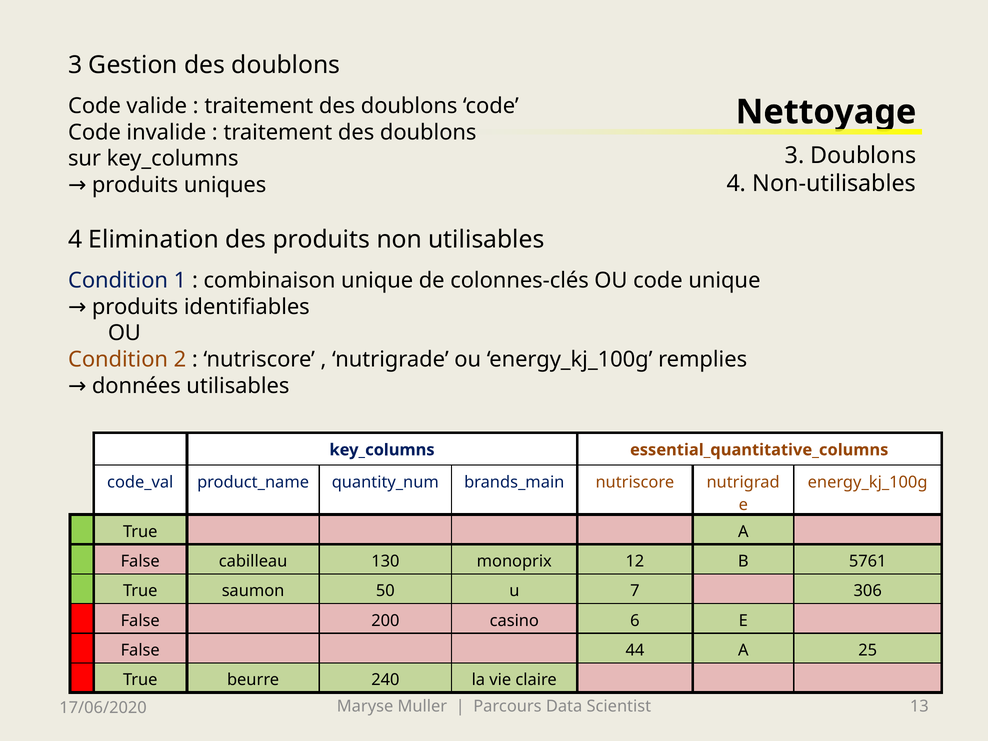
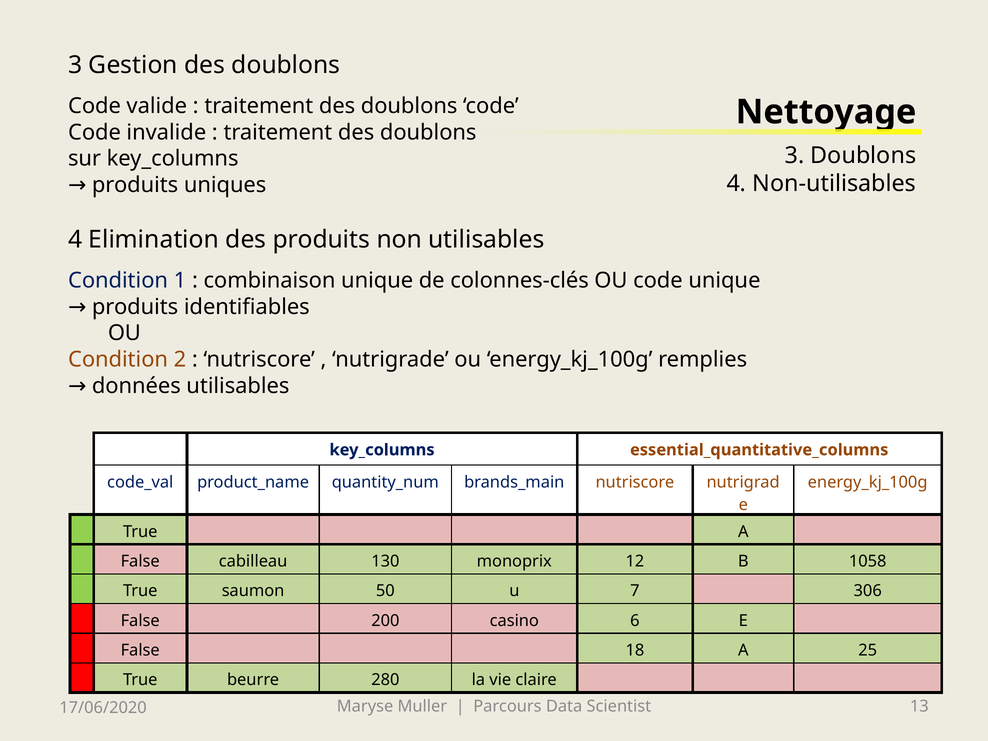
5761: 5761 -> 1058
44: 44 -> 18
240: 240 -> 280
